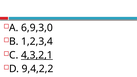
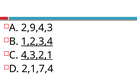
6,9,3,0: 6,9,3,0 -> 2,9,4,3
1,2,3,4 underline: none -> present
9,4,2,2: 9,4,2,2 -> 2,1,7,4
